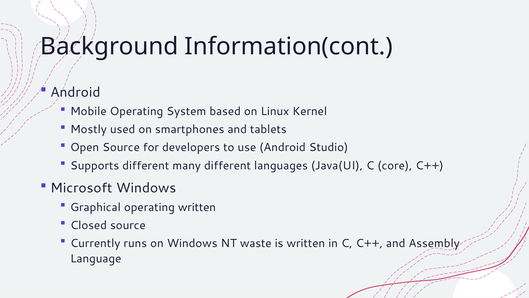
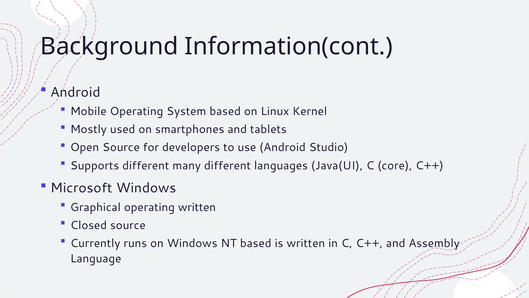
NT waste: waste -> based
